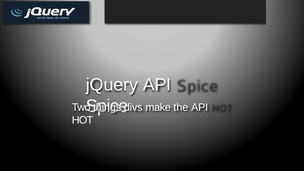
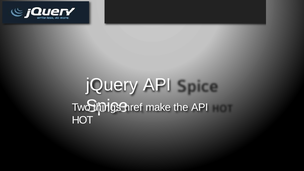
divs: divs -> href
